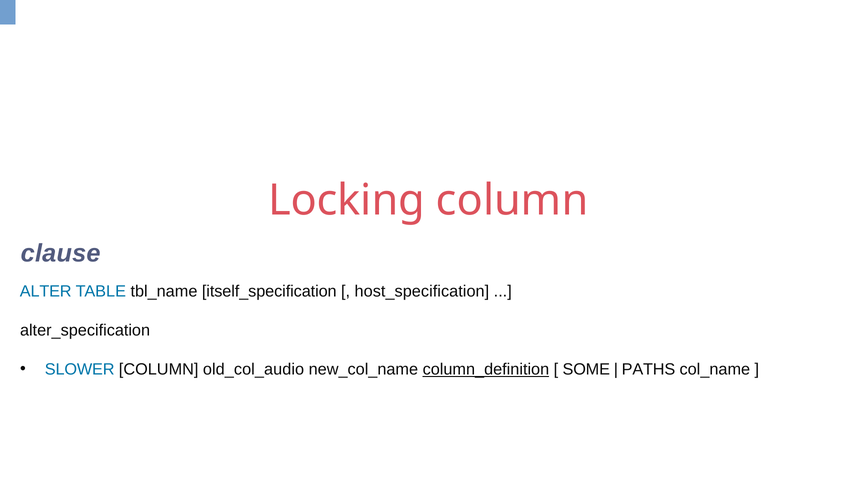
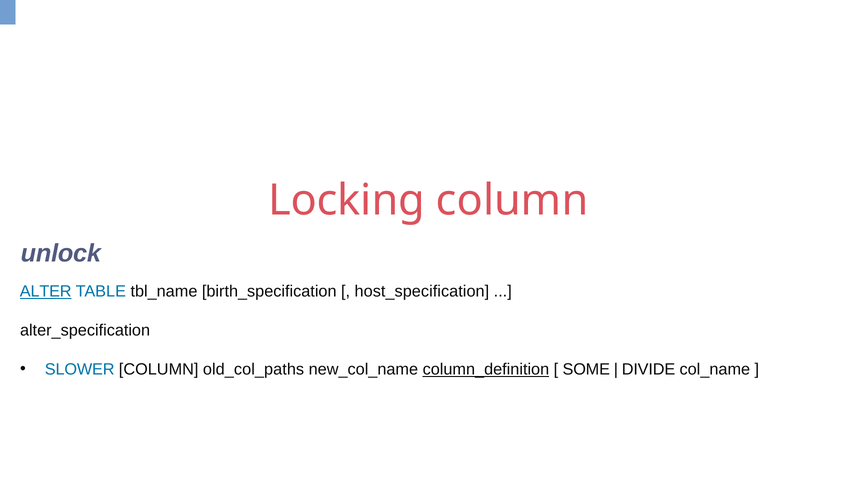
clause: clause -> unlock
ALTER underline: none -> present
itself_specification: itself_specification -> birth_specification
old_col_audio: old_col_audio -> old_col_paths
PATHS: PATHS -> DIVIDE
